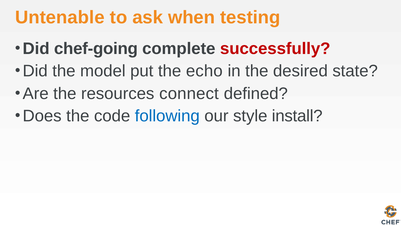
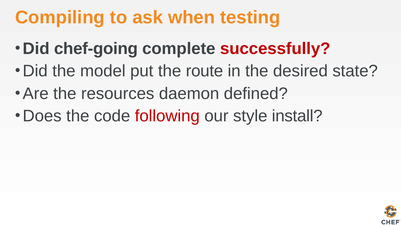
Untenable: Untenable -> Compiling
echo: echo -> route
connect: connect -> daemon
following colour: blue -> red
